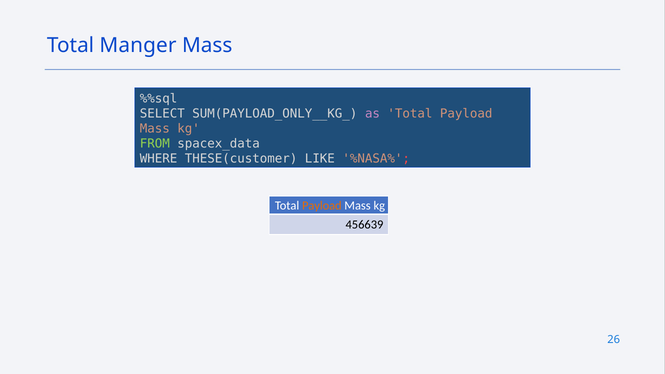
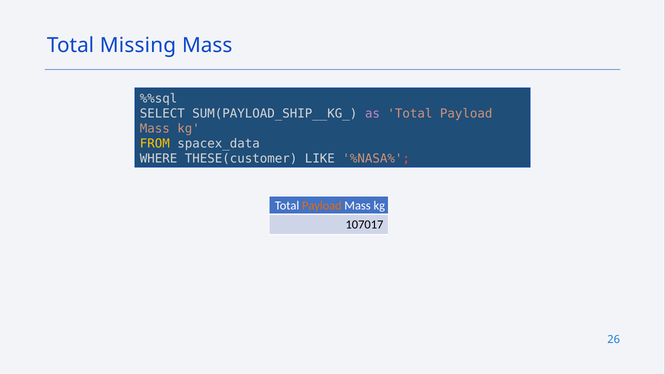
Manger: Manger -> Missing
SUM(PAYLOAD_ONLY__KG_: SUM(PAYLOAD_ONLY__KG_ -> SUM(PAYLOAD_SHIP__KG_
FROM colour: light green -> yellow
456639: 456639 -> 107017
